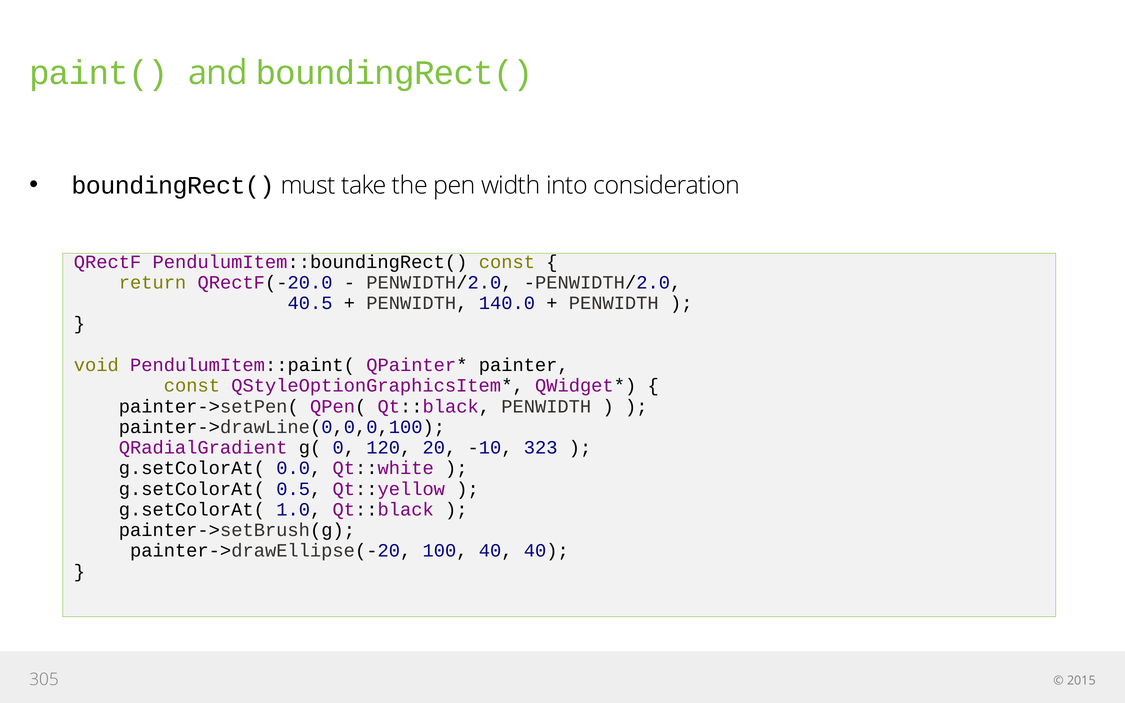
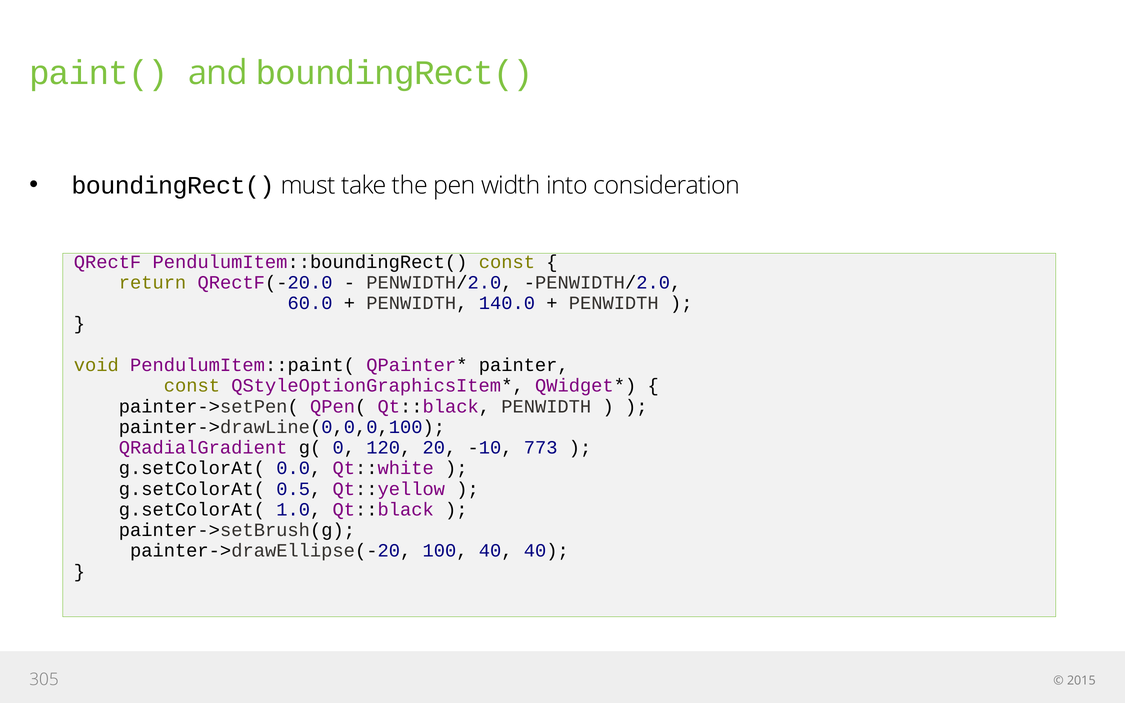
40.5: 40.5 -> 60.0
323: 323 -> 773
